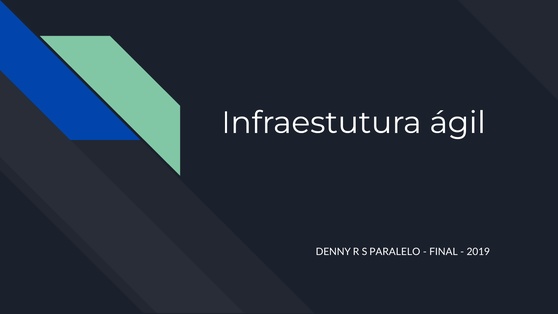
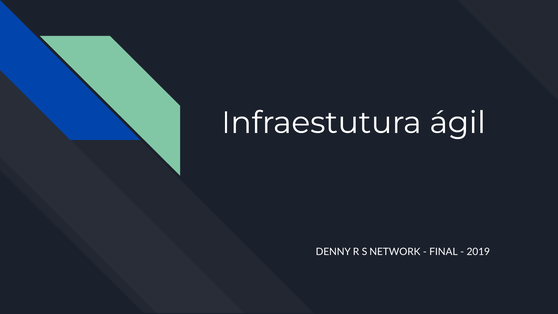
PARALELO: PARALELO -> NETWORK
